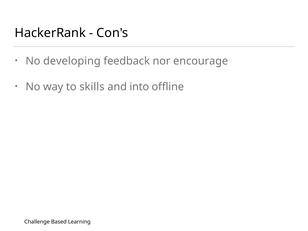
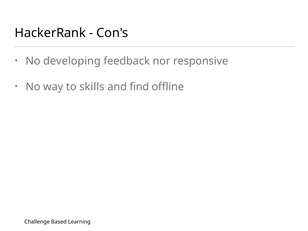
encourage: encourage -> responsive
into: into -> find
